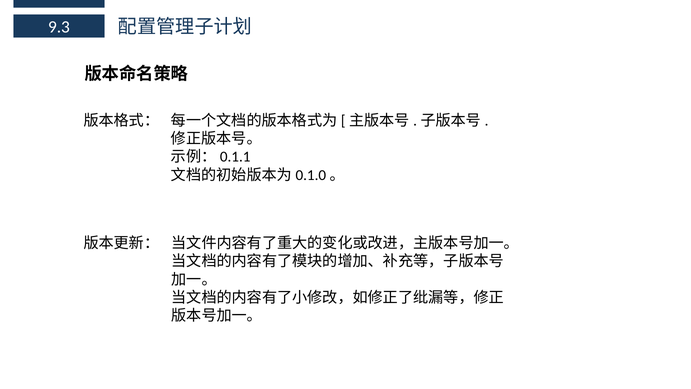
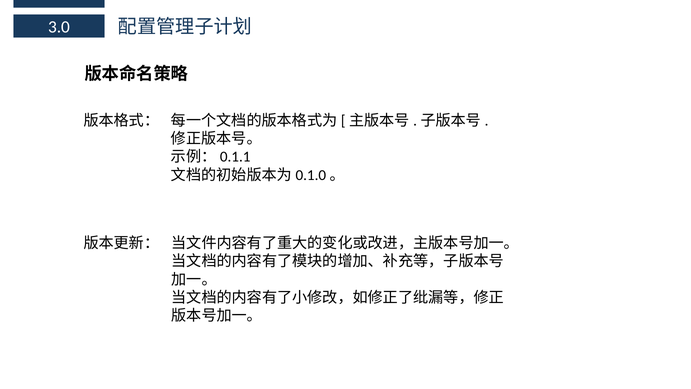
9.3: 9.3 -> 3.0
